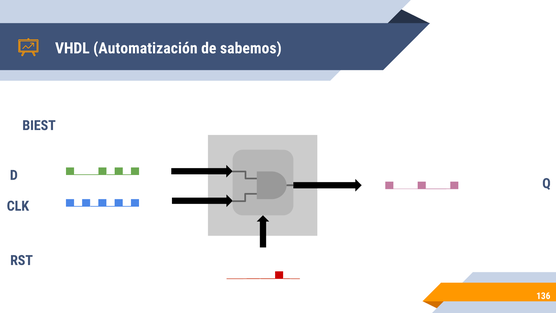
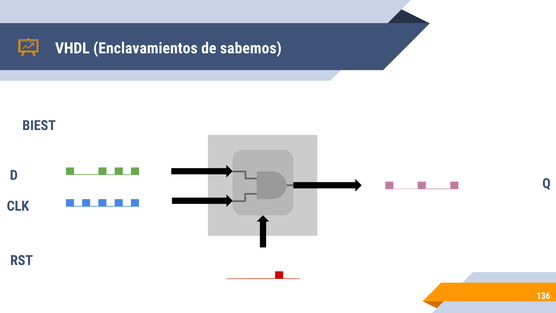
Automatización: Automatización -> Enclavamientos
